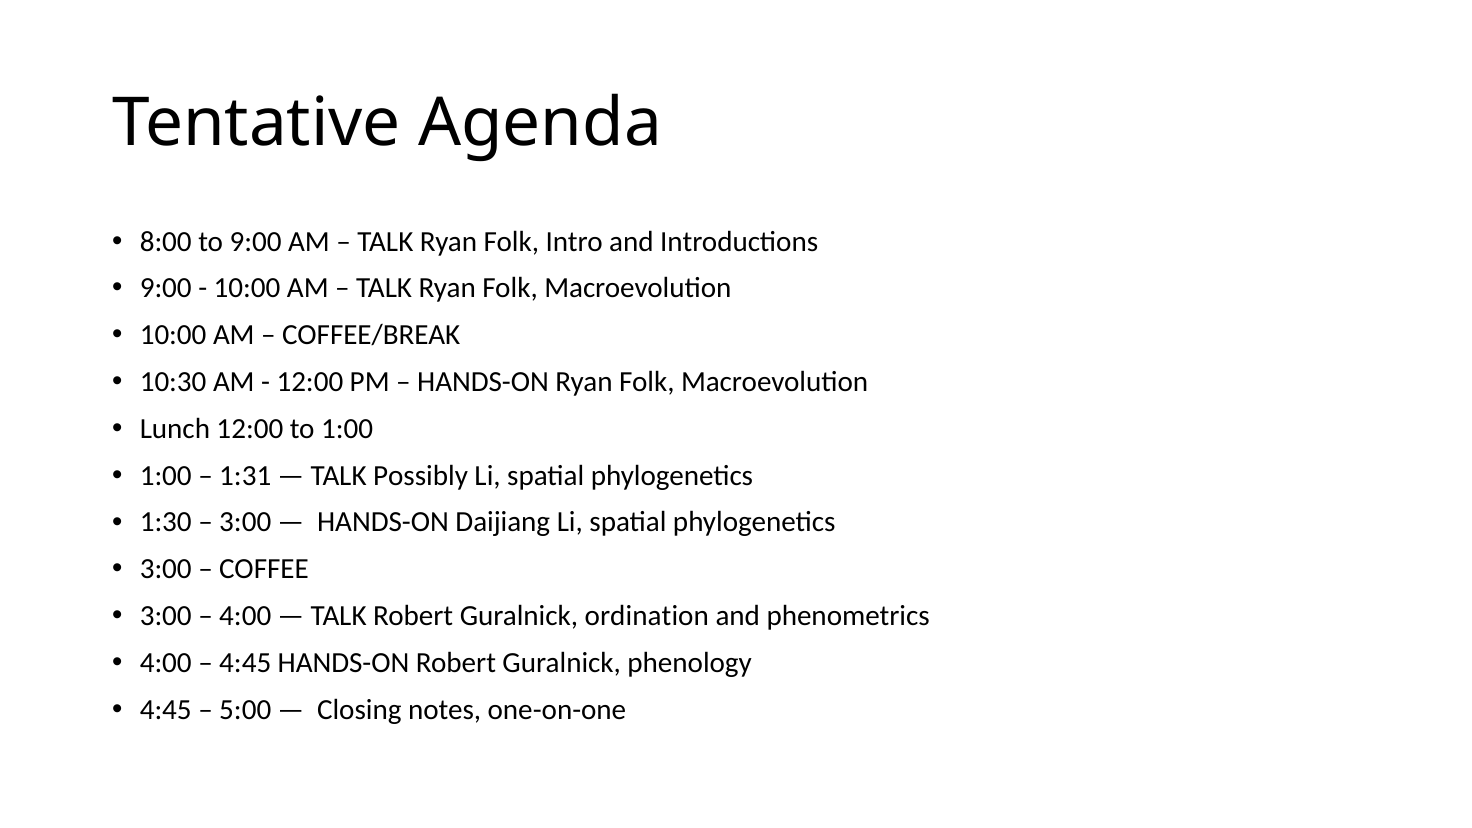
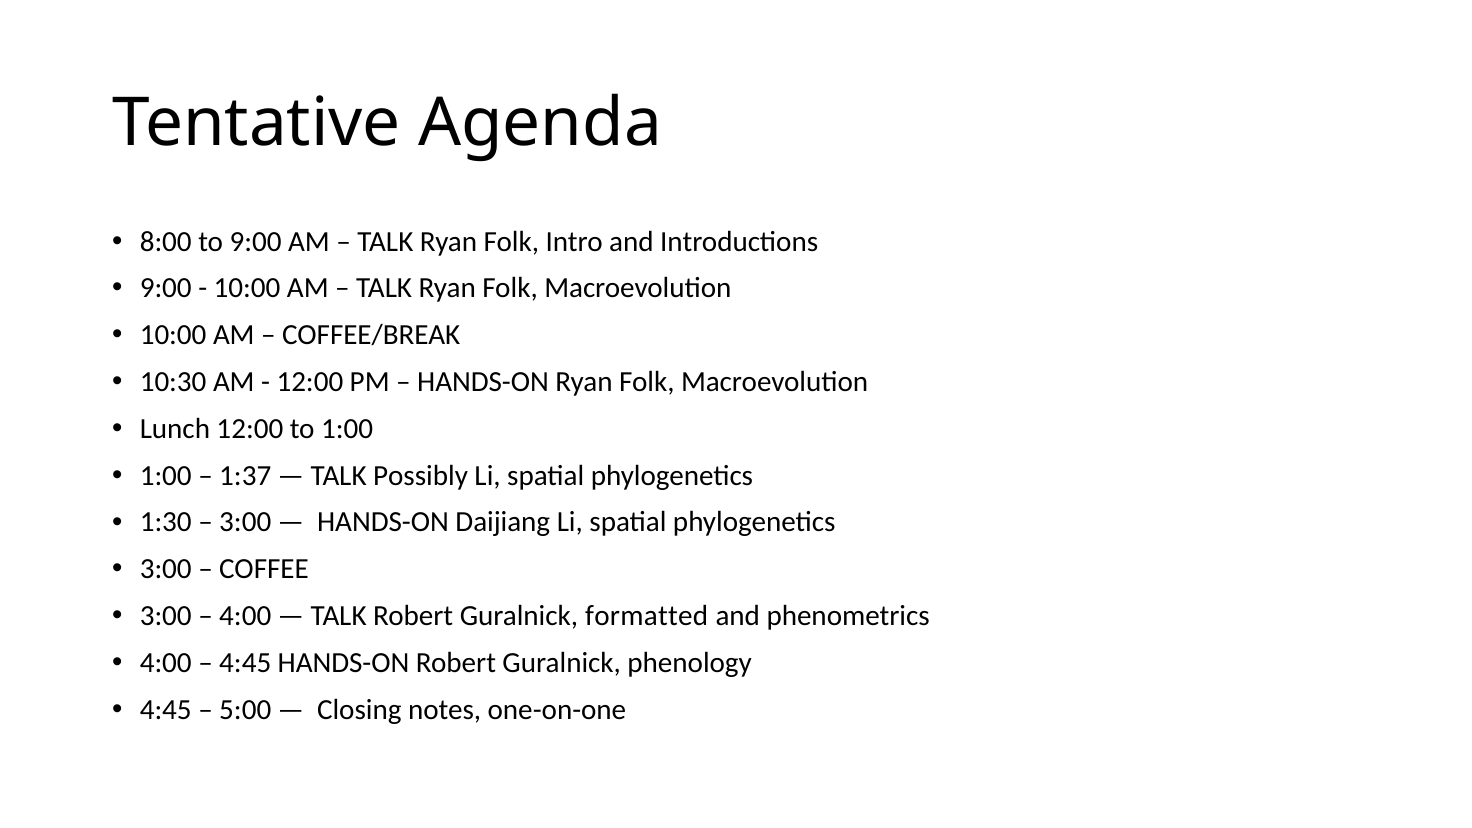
1:31: 1:31 -> 1:37
ordination: ordination -> formatted
